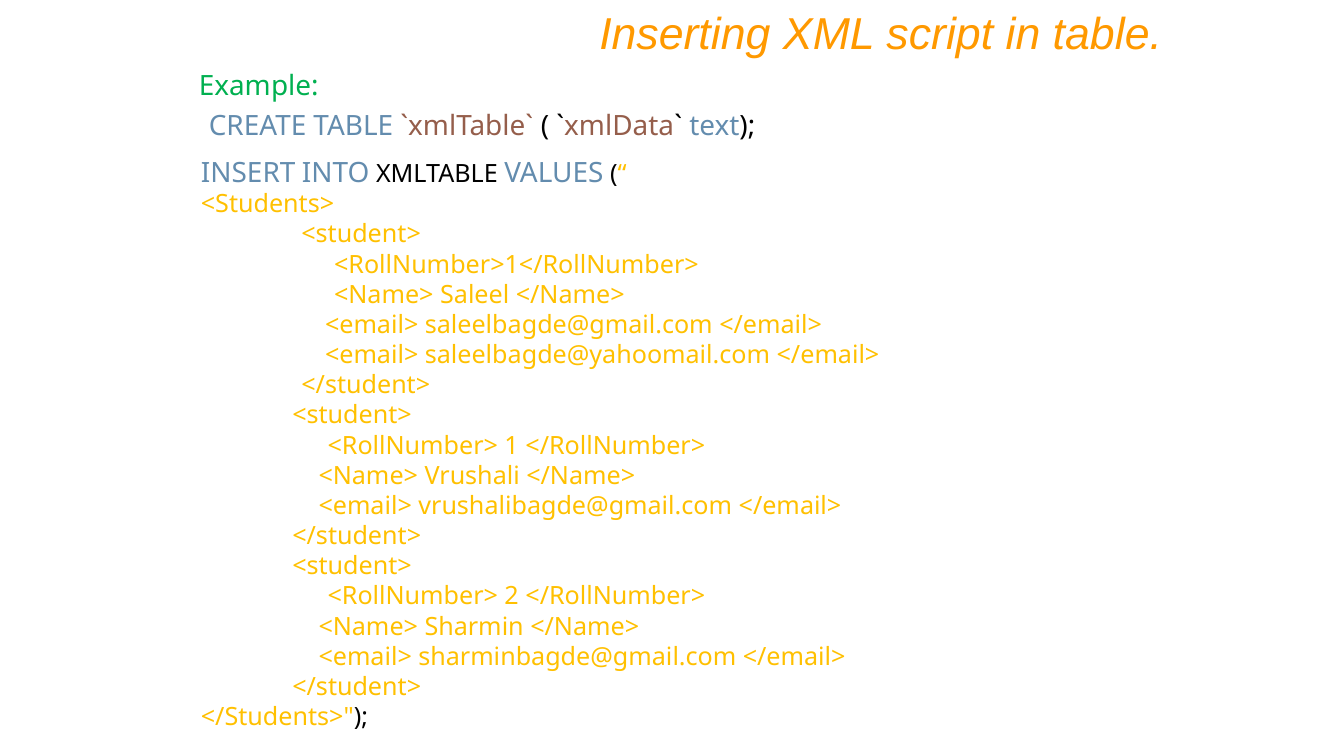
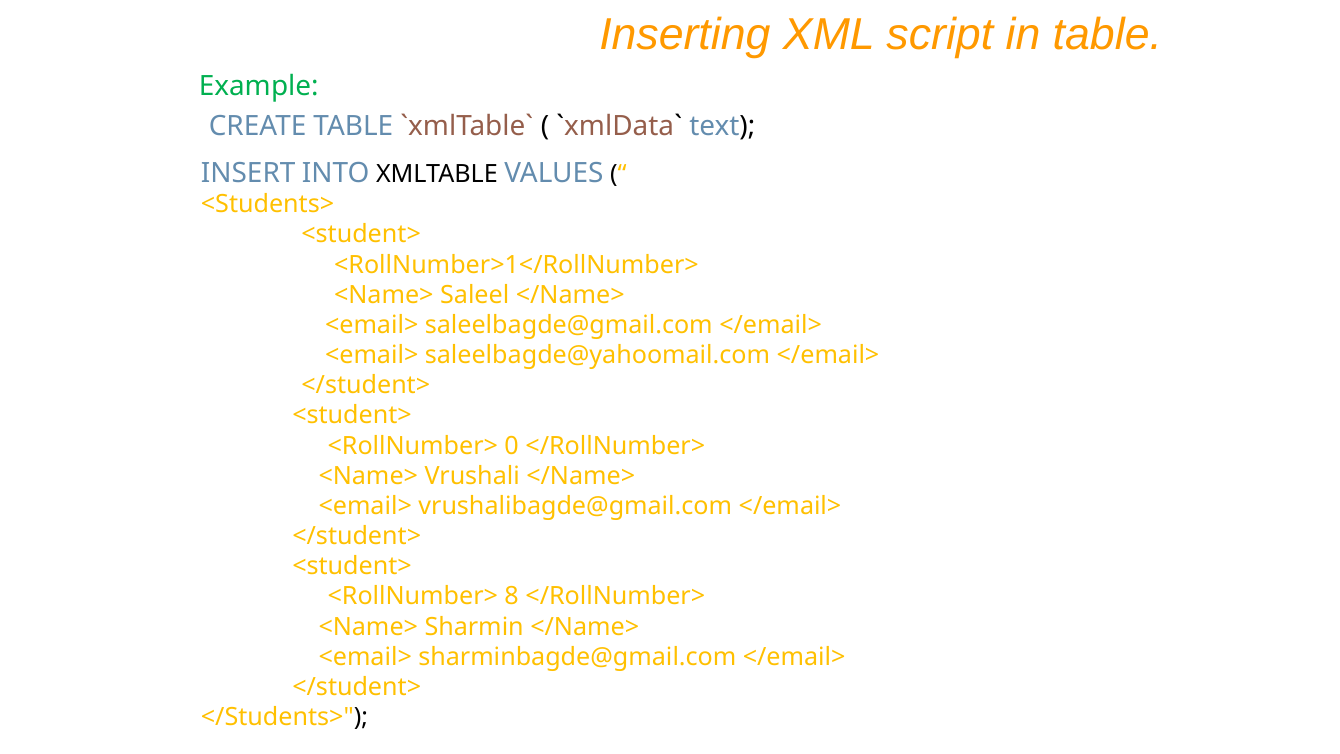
1: 1 -> 0
2: 2 -> 8
